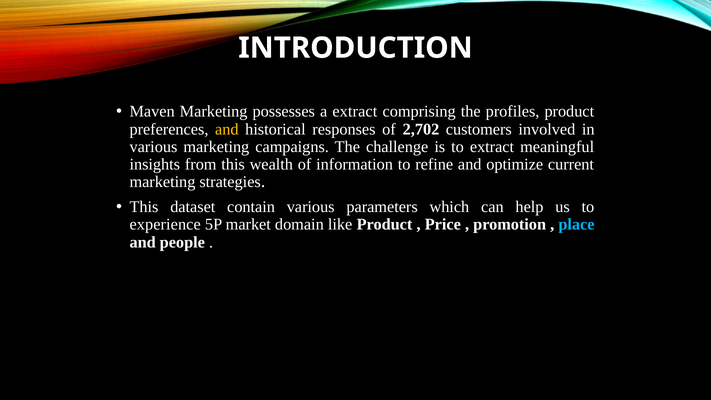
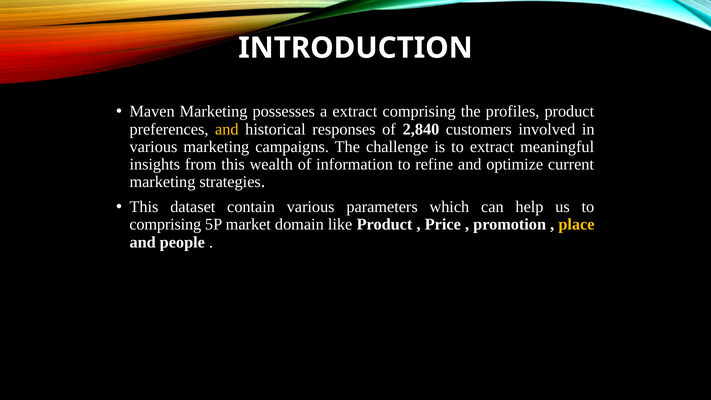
2,702: 2,702 -> 2,840
experience at (165, 225): experience -> comprising
place colour: light blue -> yellow
